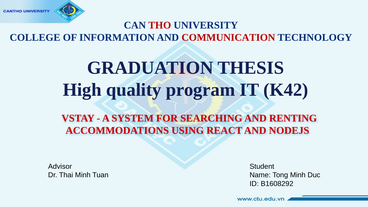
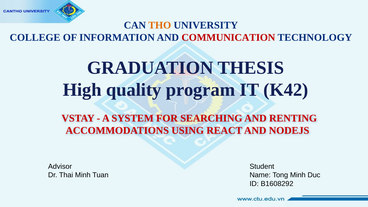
THO colour: red -> orange
